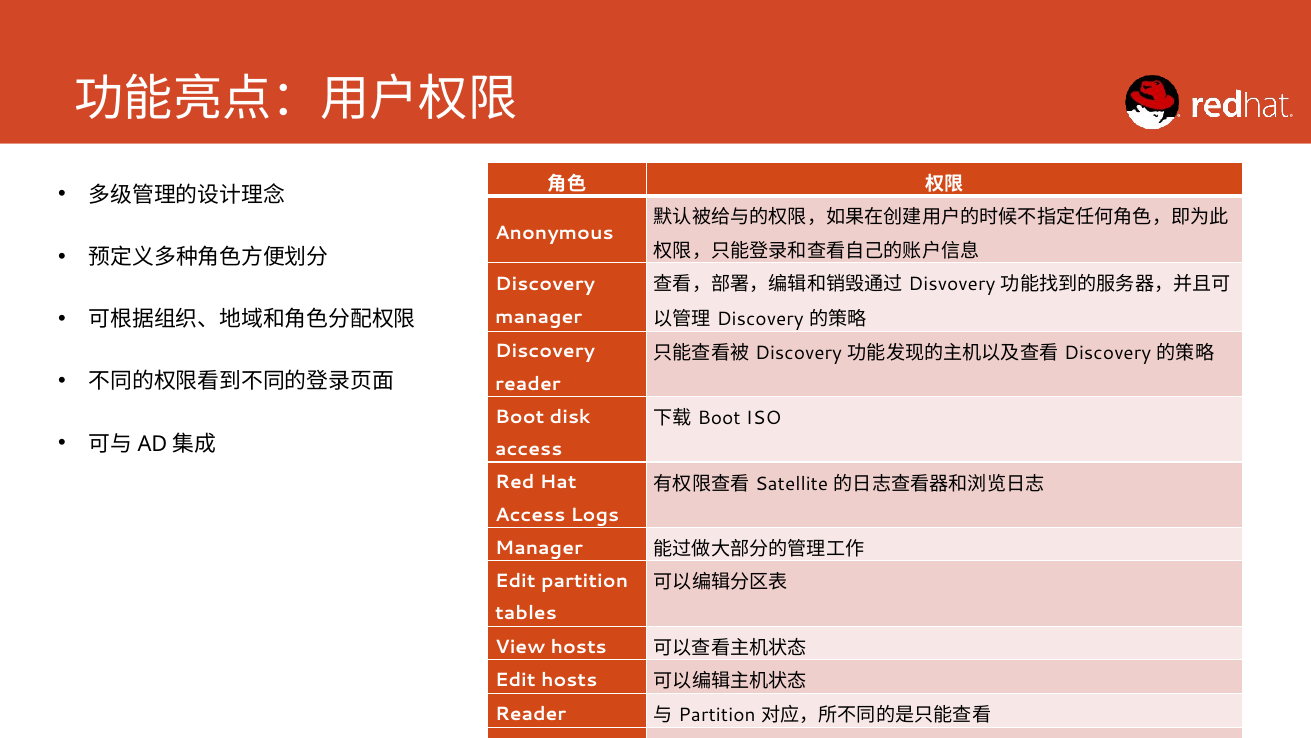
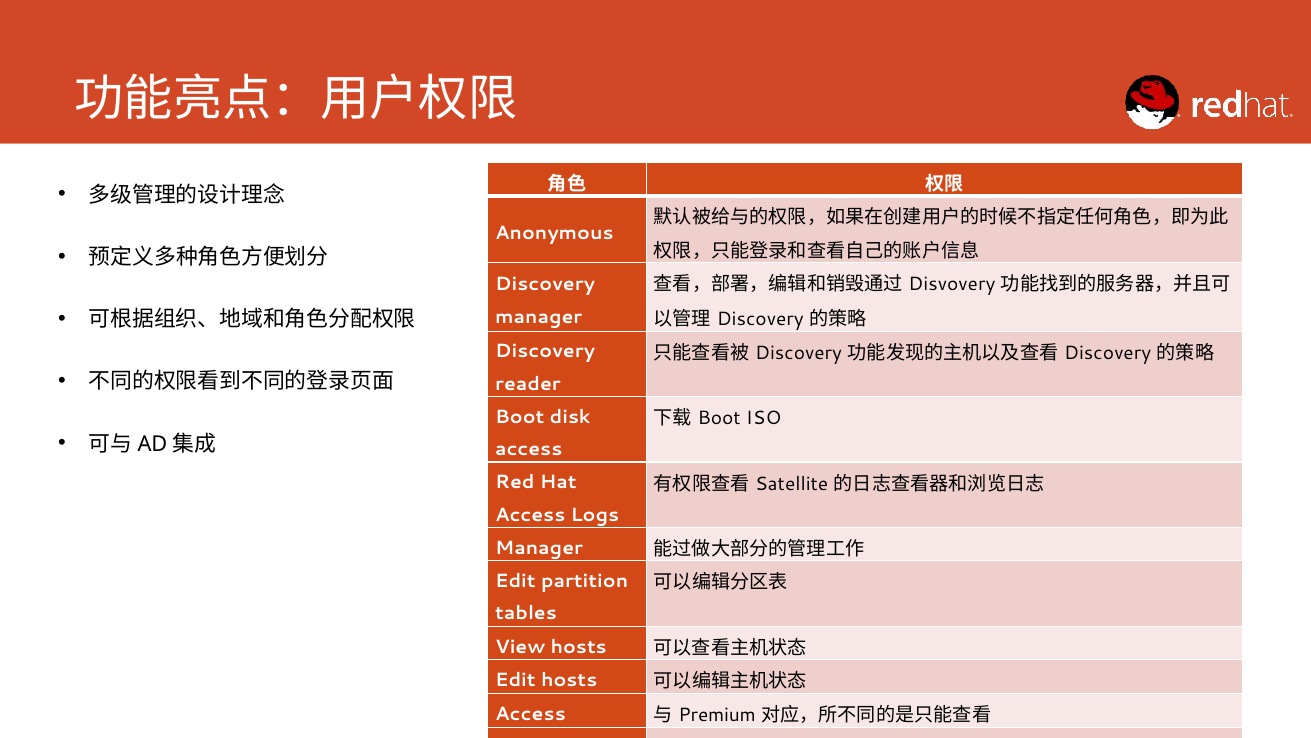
Reader at (531, 714): Reader -> Access
Partition at (717, 714): Partition -> Premium
